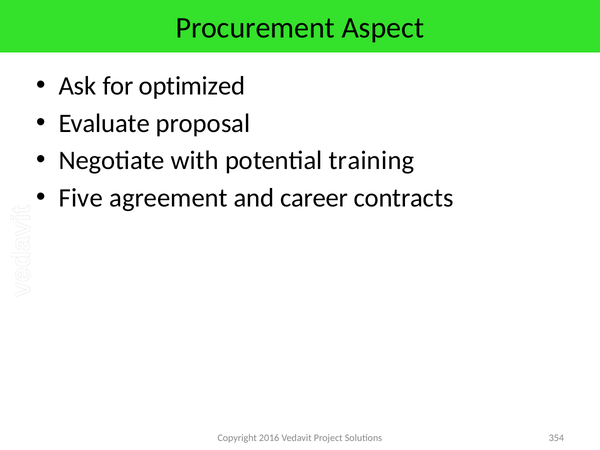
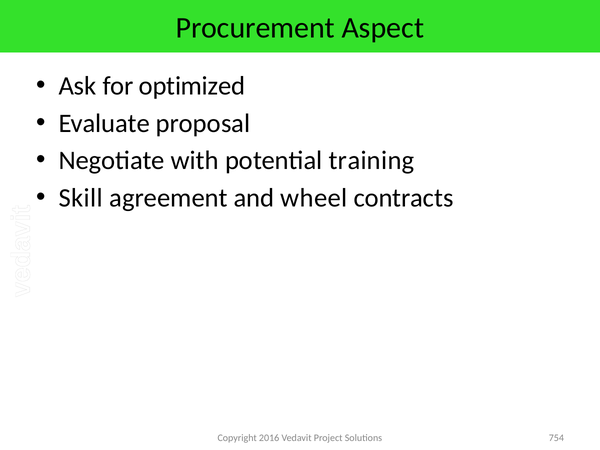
Five: Five -> Skill
career: career -> wheel
354: 354 -> 754
